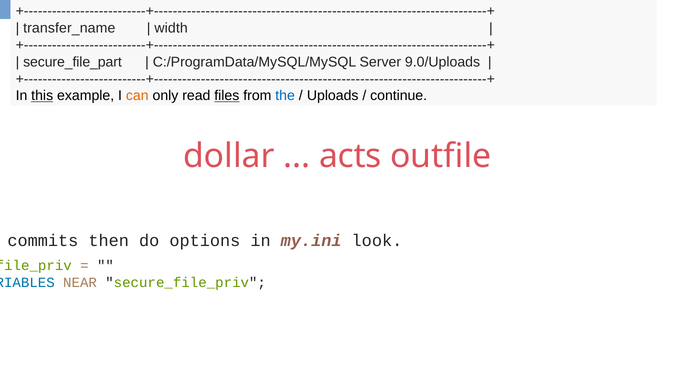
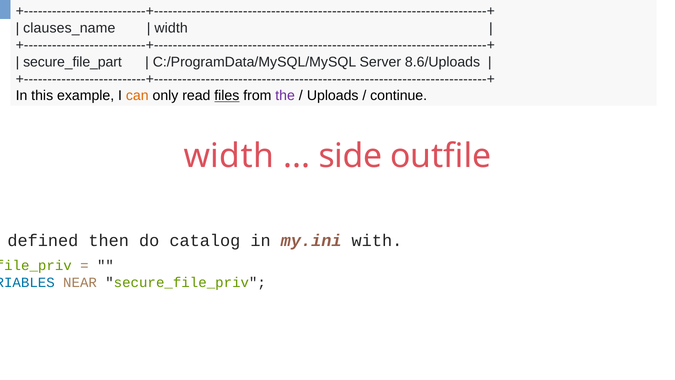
transfer_name: transfer_name -> clauses_name
9.0/Uploads: 9.0/Uploads -> 8.6/Uploads
this underline: present -> none
the colour: blue -> purple
dollar at (229, 156): dollar -> width
acts: acts -> side
commits: commits -> defined
options: options -> catalog
look: look -> with
